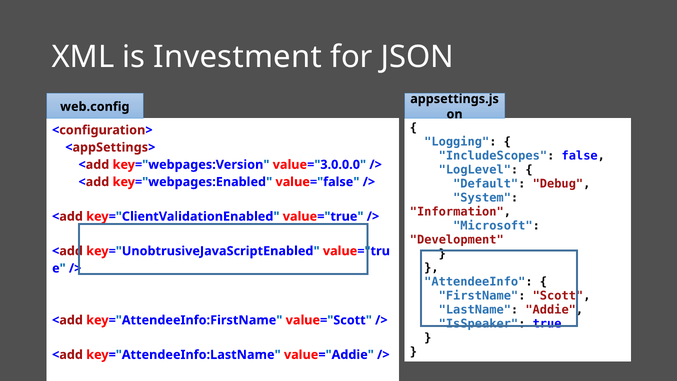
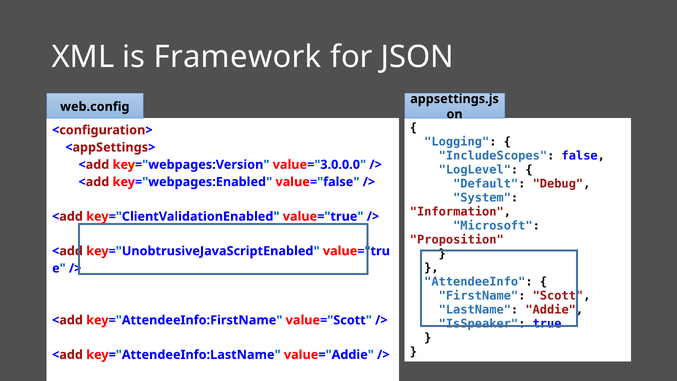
Investment: Investment -> Framework
Development: Development -> Proposition
